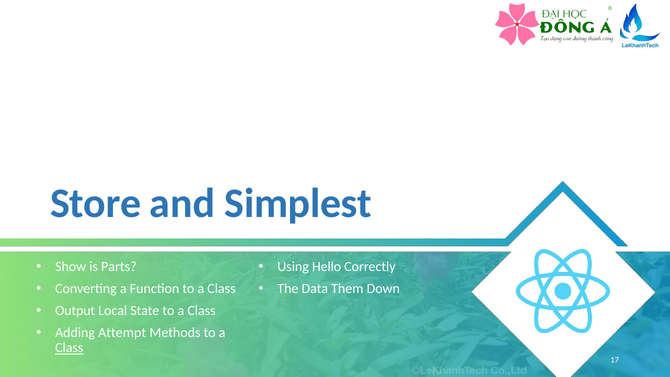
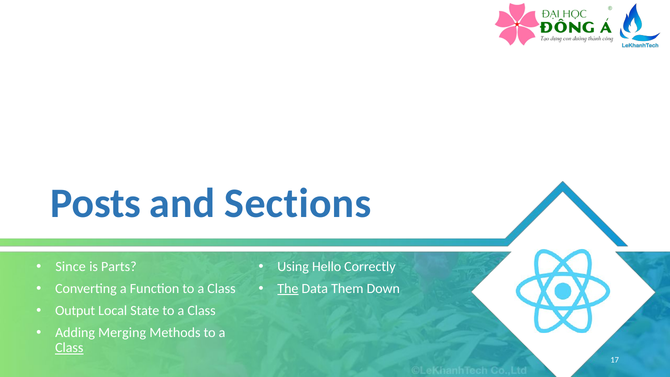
Store: Store -> Posts
Simplest: Simplest -> Sections
Show: Show -> Since
The underline: none -> present
Attempt: Attempt -> Merging
